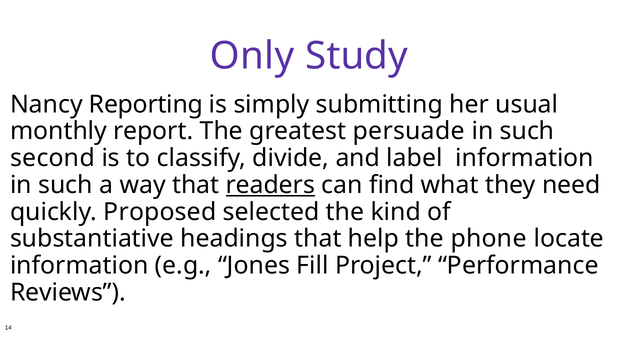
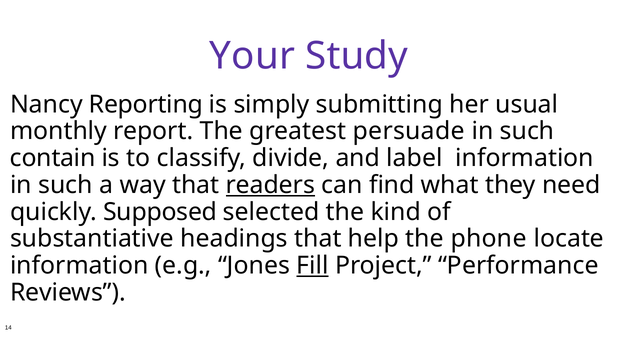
Only: Only -> Your
second: second -> contain
Proposed: Proposed -> Supposed
Fill underline: none -> present
